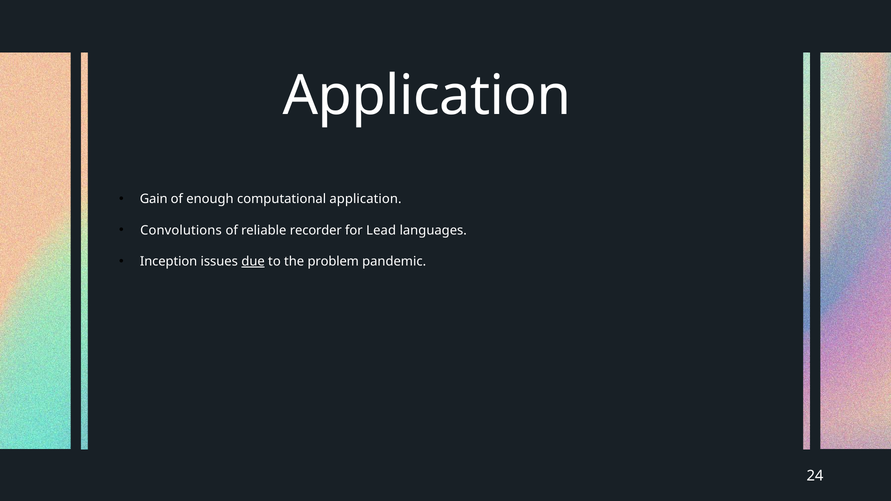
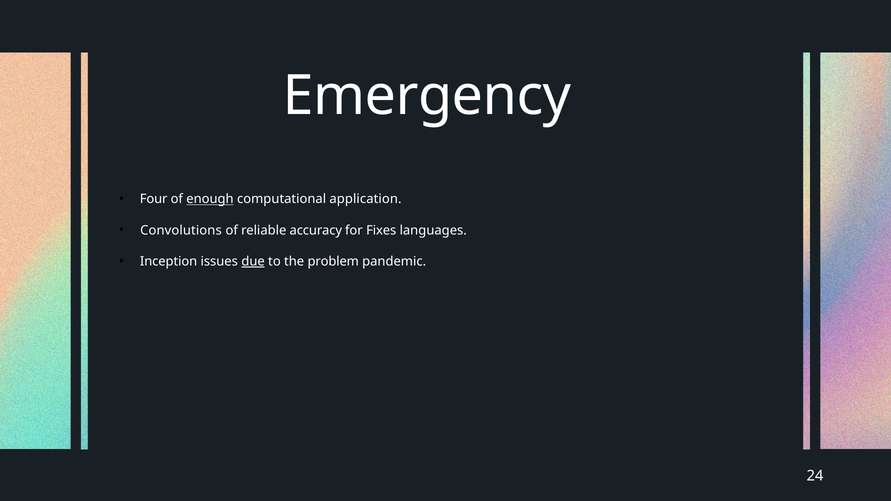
Application at (427, 96): Application -> Emergency
Gain: Gain -> Four
enough underline: none -> present
recorder: recorder -> accuracy
Lead: Lead -> Fixes
